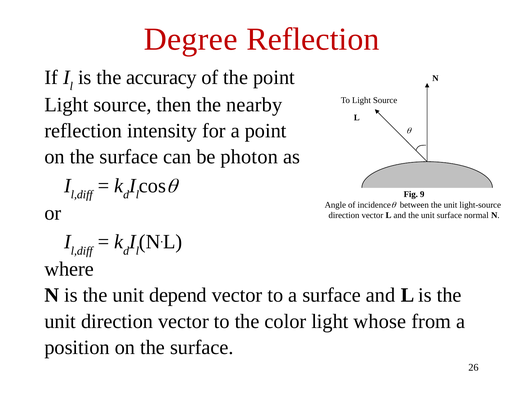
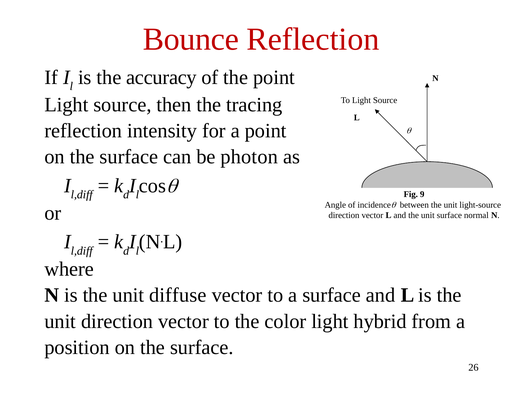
Degree: Degree -> Bounce
nearby: nearby -> tracing
depend: depend -> diffuse
whose: whose -> hybrid
